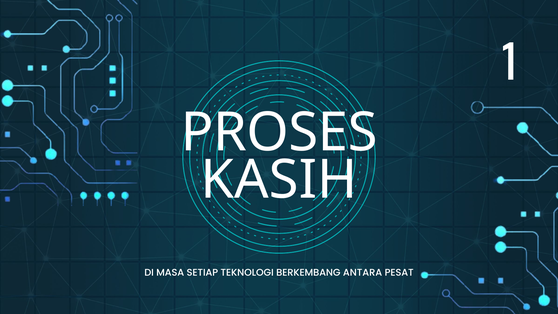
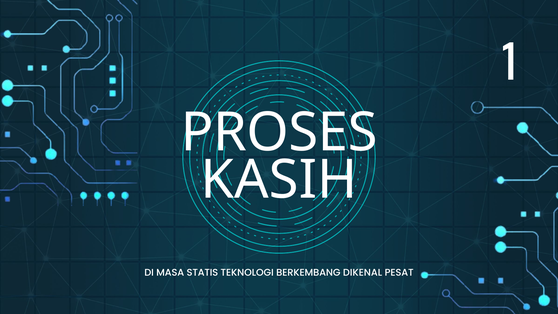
SETIAP: SETIAP -> STATIS
ANTARA: ANTARA -> DIKENAL
